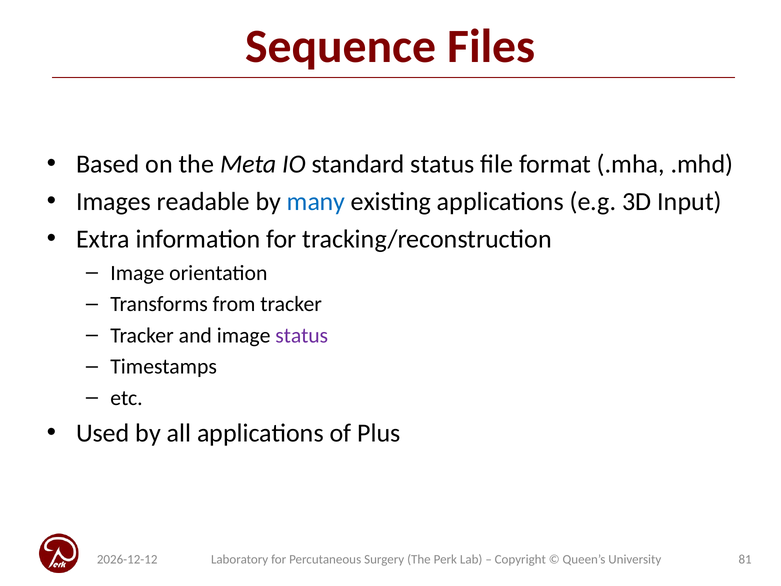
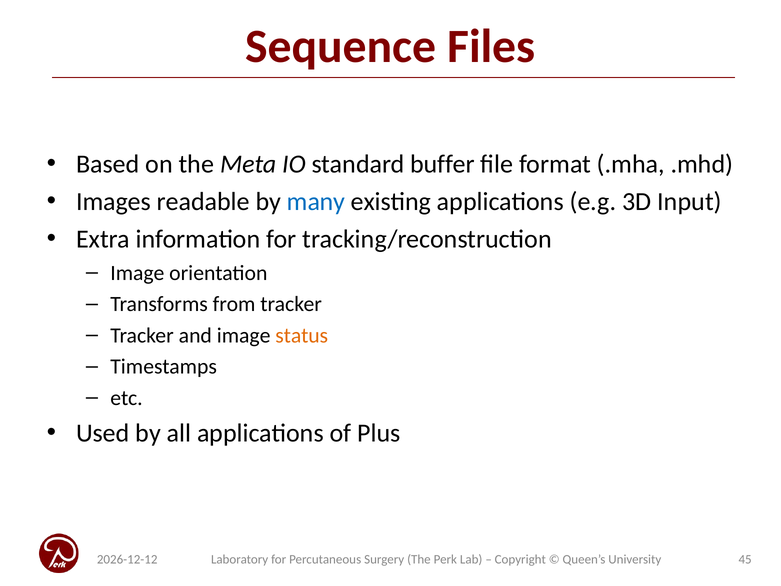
standard status: status -> buffer
status at (302, 335) colour: purple -> orange
81: 81 -> 45
